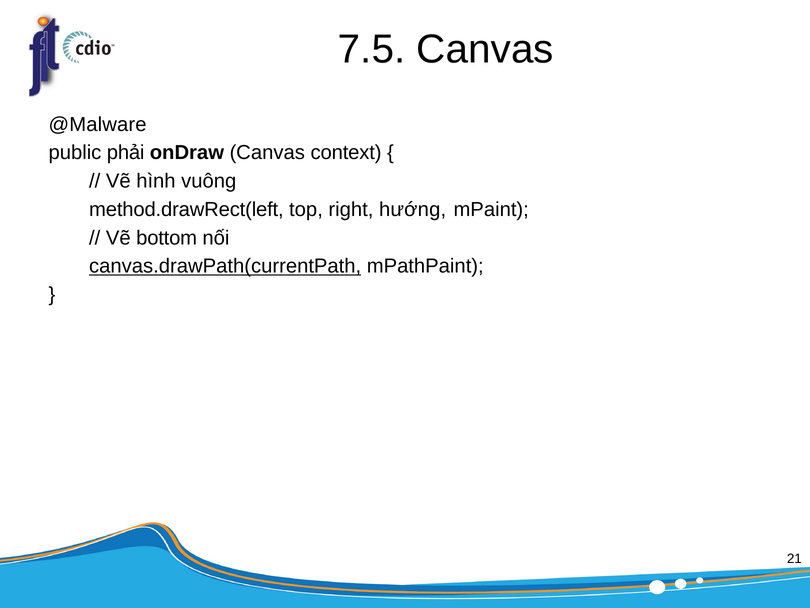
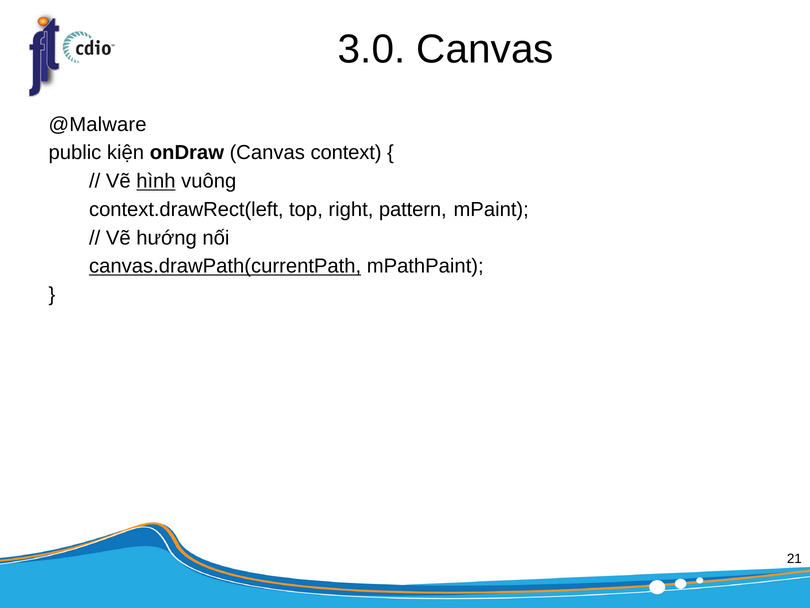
7.5: 7.5 -> 3.0
phải: phải -> kiện
hình underline: none -> present
method.drawRect(left: method.drawRect(left -> context.drawRect(left
hướng: hướng -> pattern
bottom: bottom -> hướng
